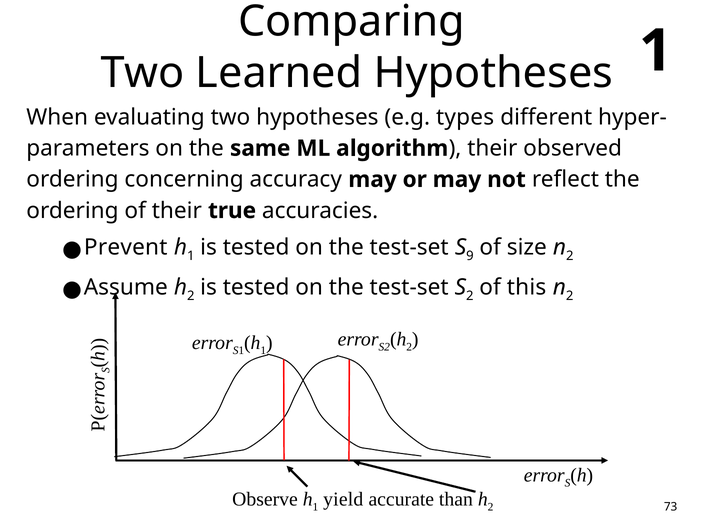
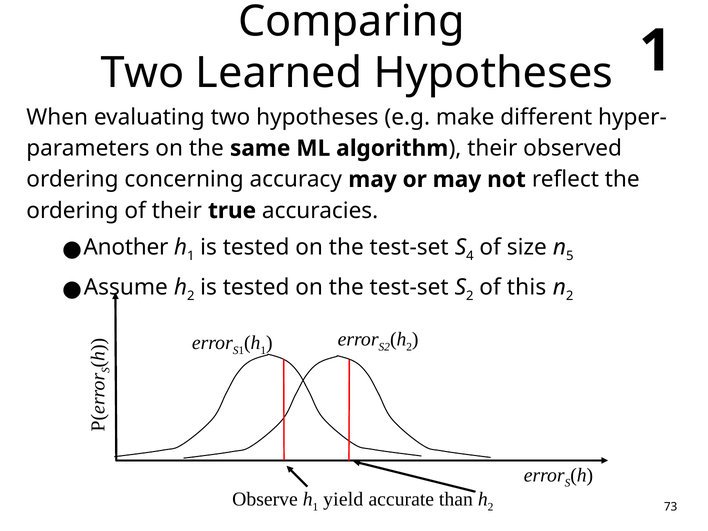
types: types -> make
Prevent: Prevent -> Another
9: 9 -> 4
2 at (570, 256): 2 -> 5
